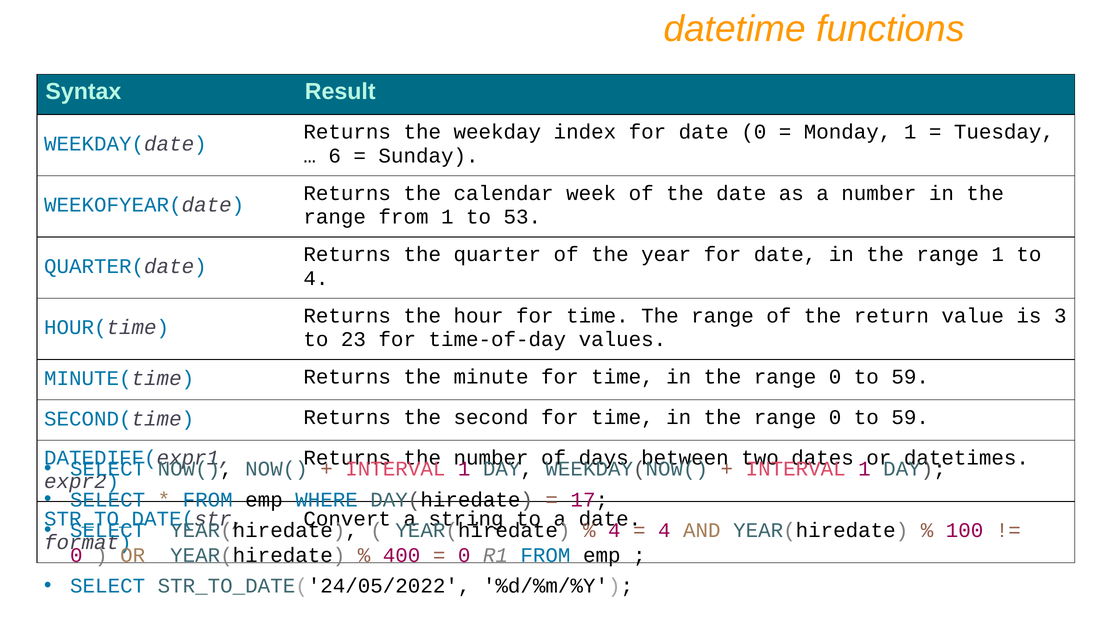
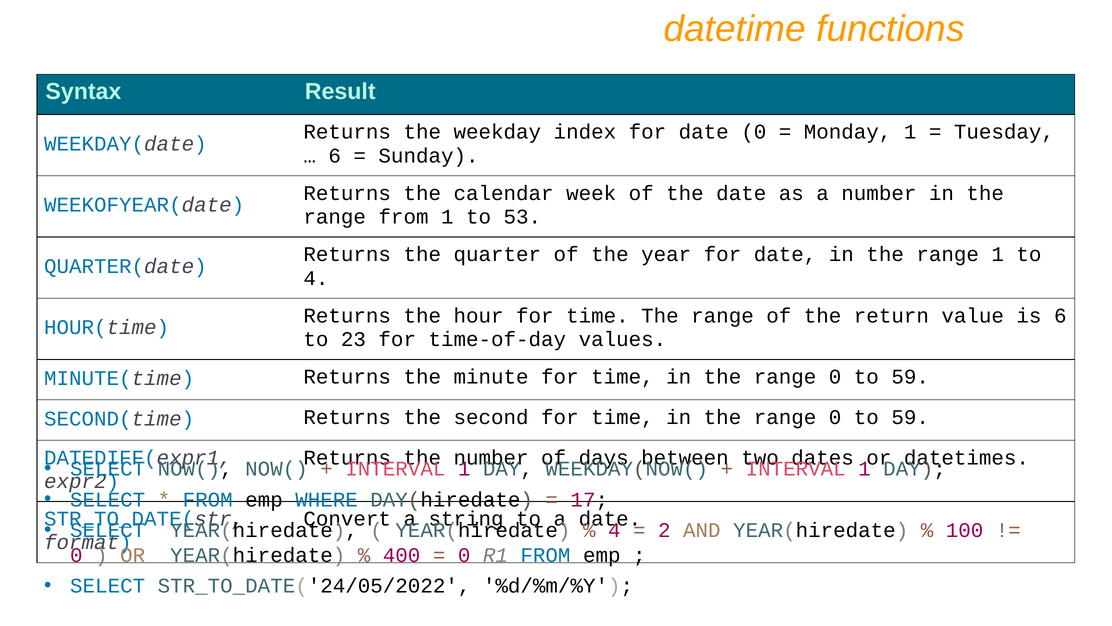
is 3: 3 -> 6
4 at (664, 530): 4 -> 2
